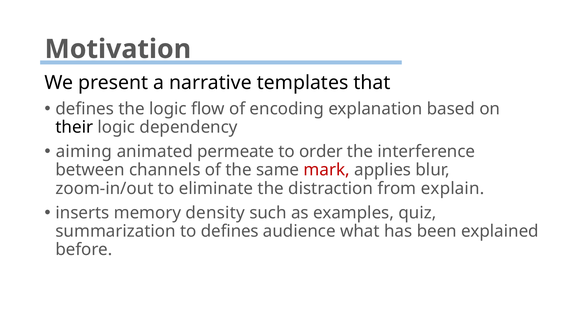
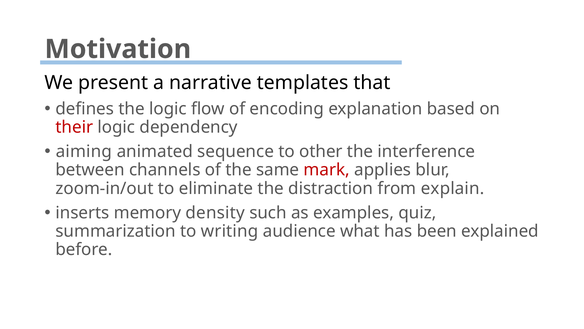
their colour: black -> red
permeate: permeate -> sequence
order: order -> other
to defines: defines -> writing
